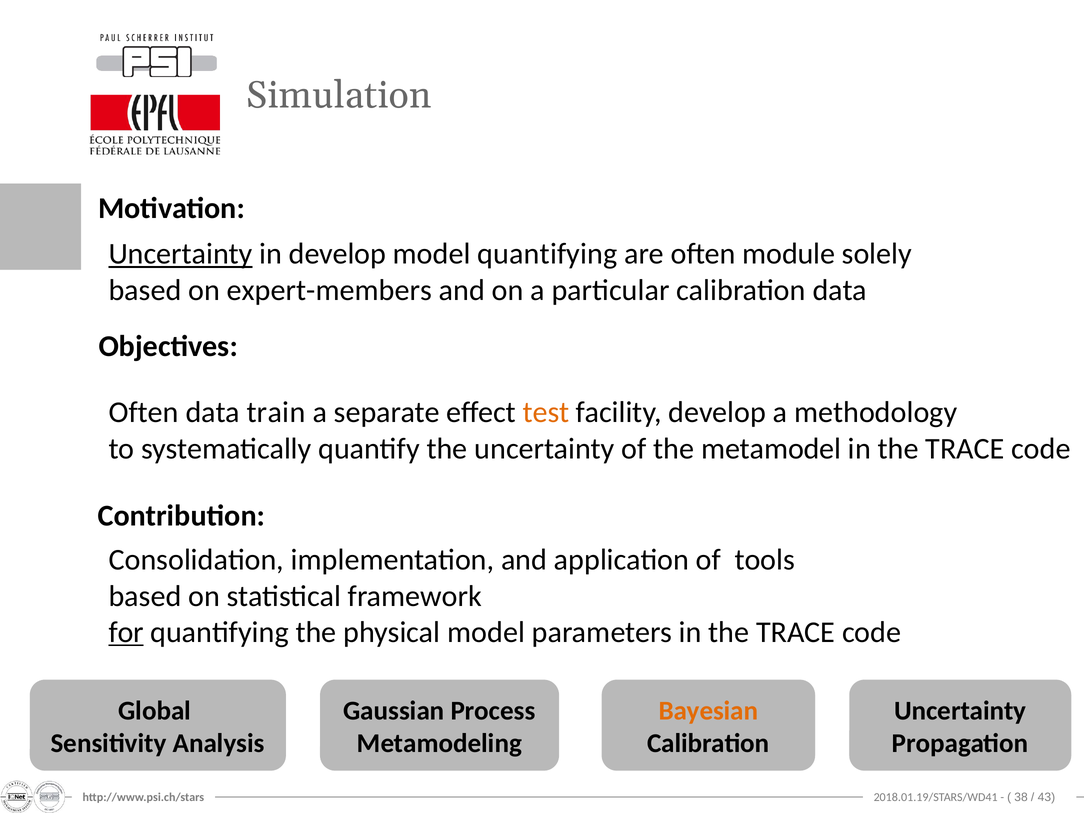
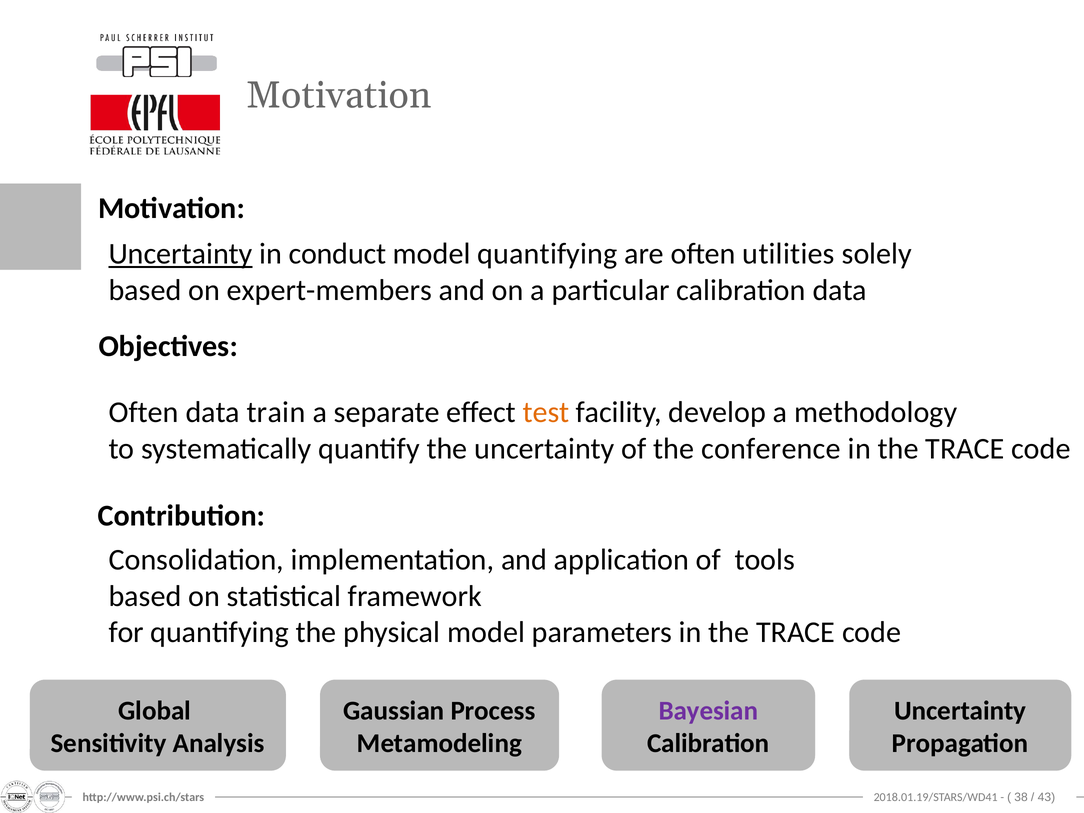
Simulation at (339, 95): Simulation -> Motivation
in develop: develop -> conduct
module: module -> utilities
metamodel: metamodel -> conference
for underline: present -> none
Bayesian colour: orange -> purple
